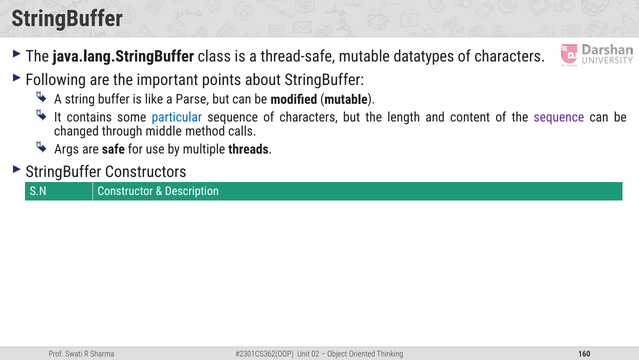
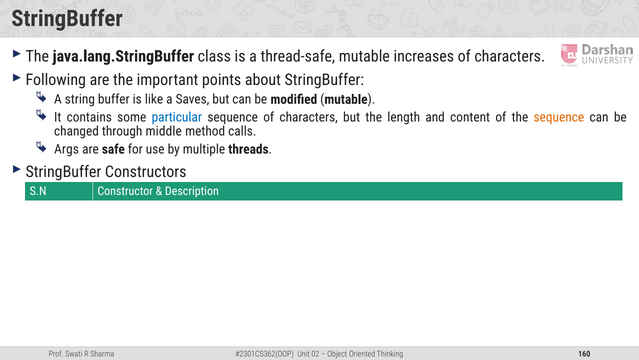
datatypes: datatypes -> increases
Parse: Parse -> Saves
sequence at (559, 117) colour: purple -> orange
